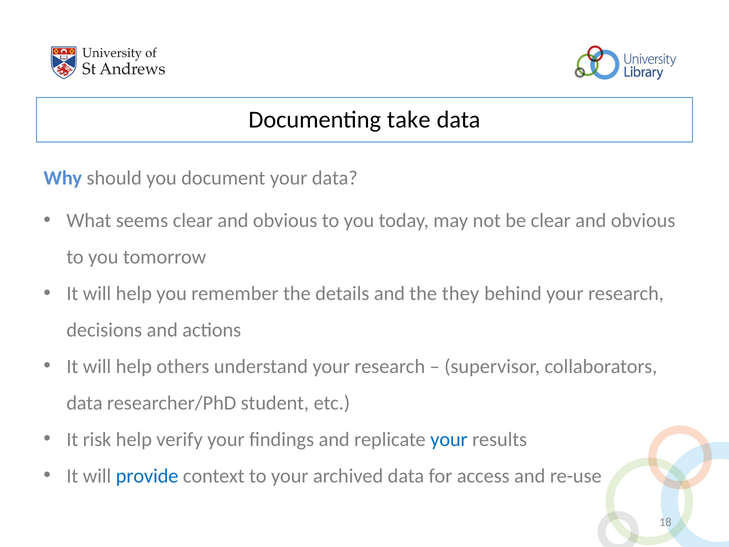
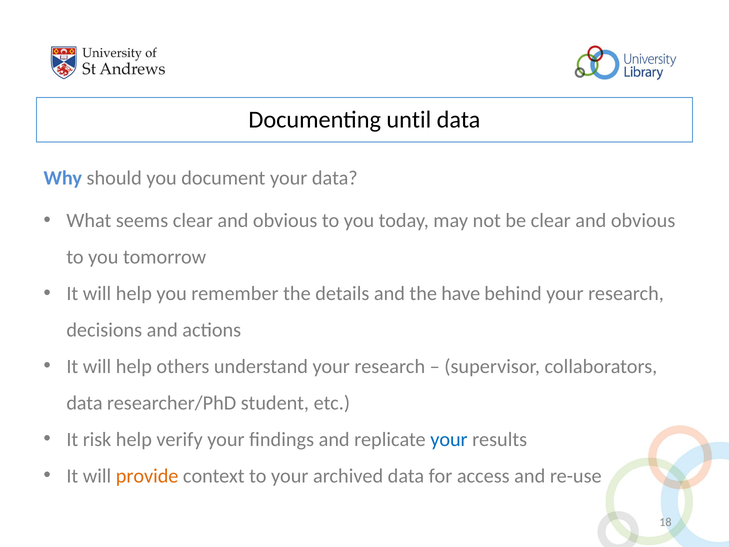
take: take -> until
they: they -> have
provide colour: blue -> orange
